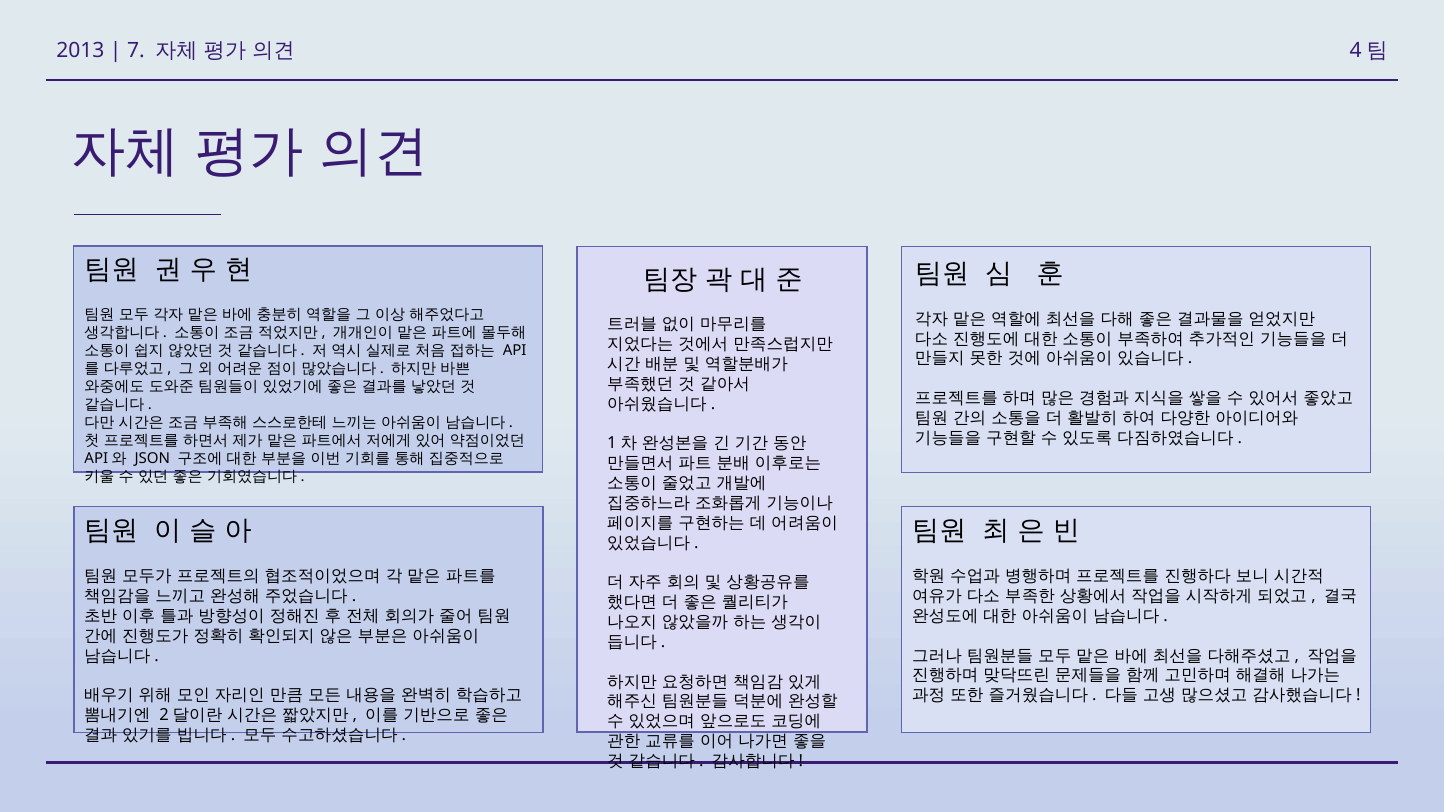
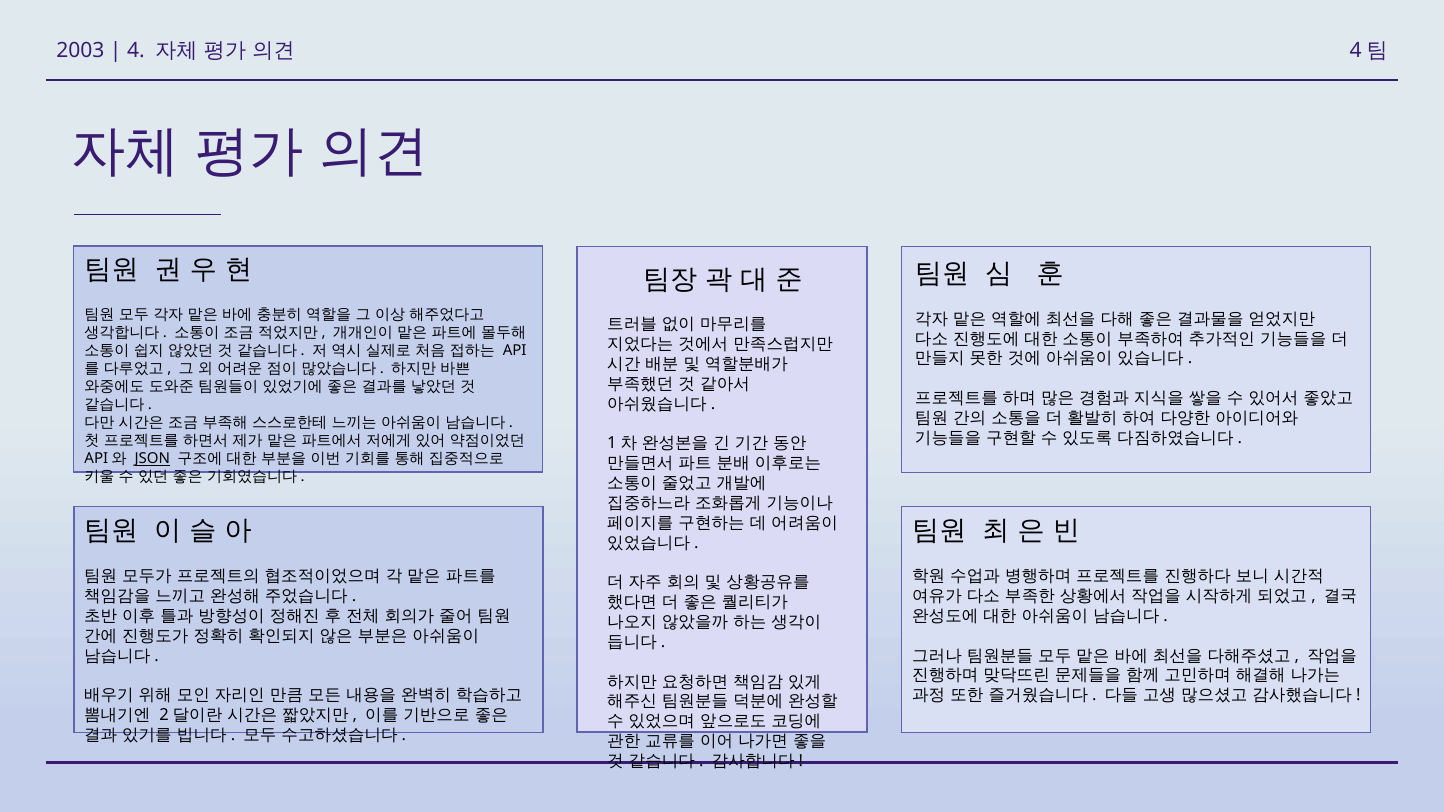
2013: 2013 -> 2003
7: 7 -> 4
JSON underline: none -> present
